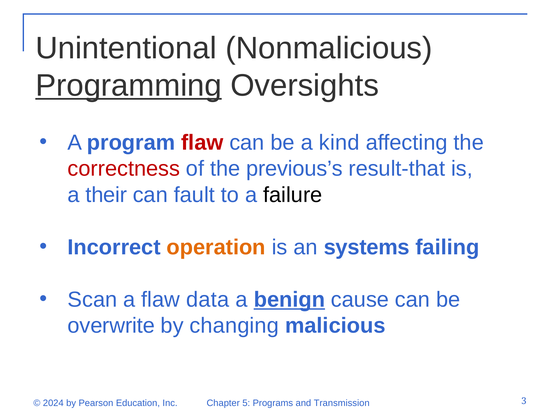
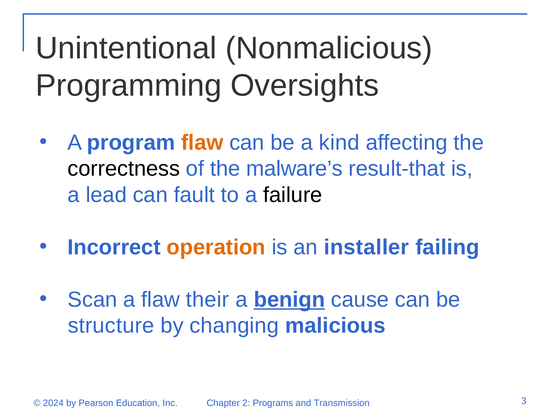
Programming underline: present -> none
flaw at (202, 143) colour: red -> orange
correctness colour: red -> black
previous’s: previous’s -> malware’s
their: their -> lead
systems: systems -> installer
data: data -> their
overwrite: overwrite -> structure
5: 5 -> 2
